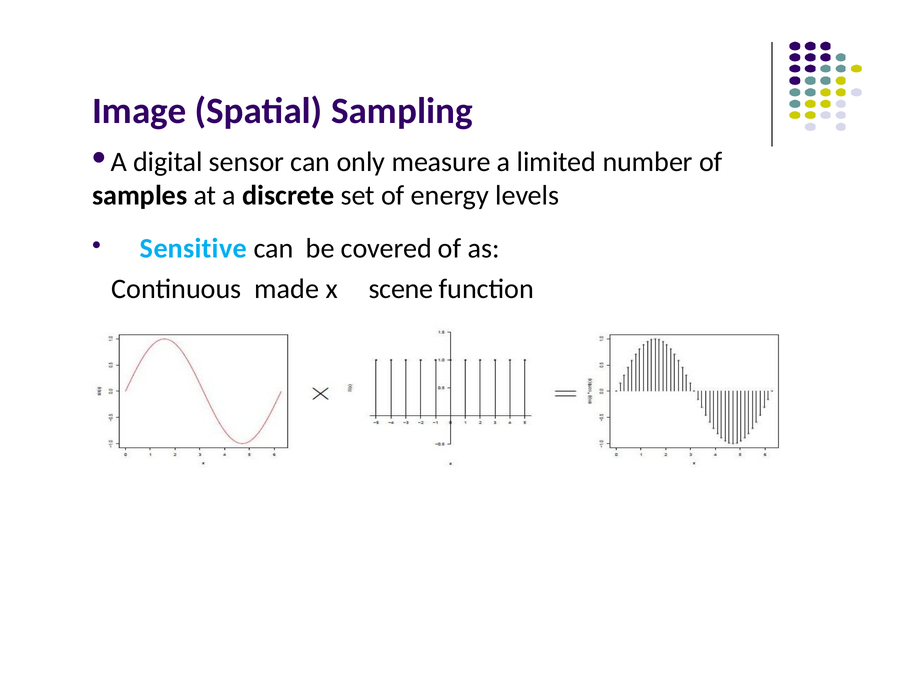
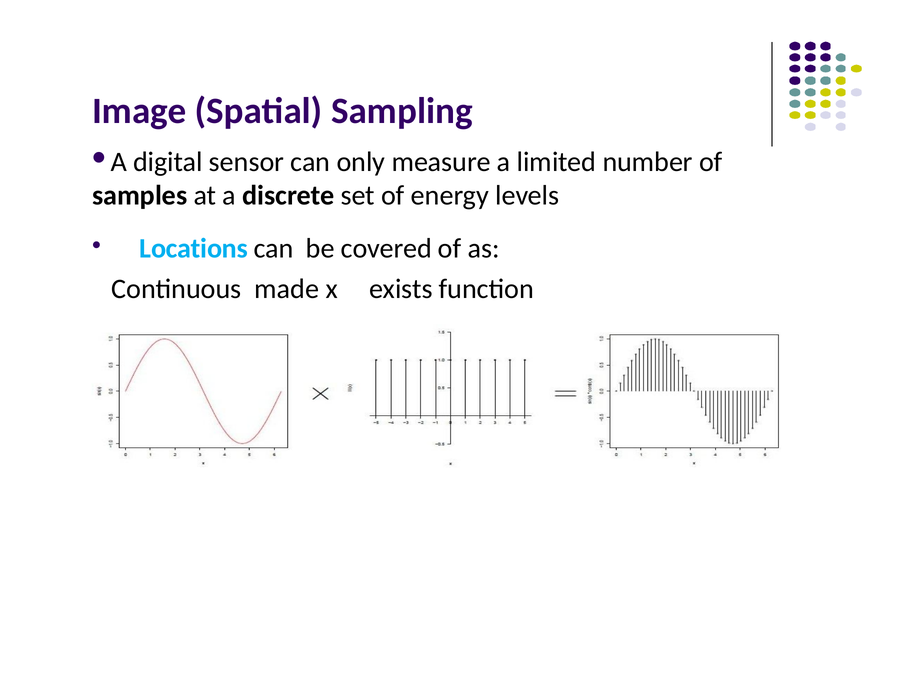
Sensitive: Sensitive -> Locations
scene: scene -> exists
